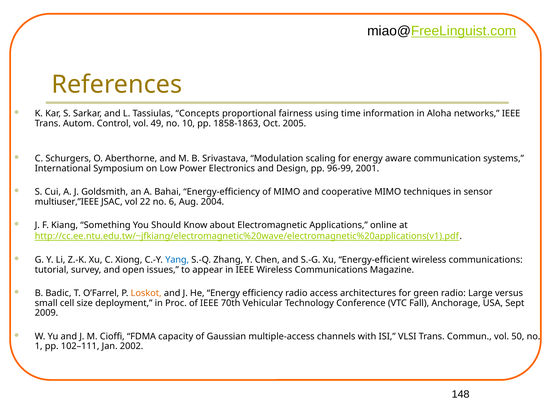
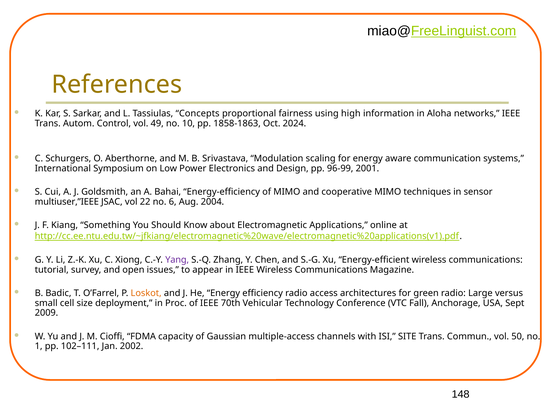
time: time -> high
2005: 2005 -> 2024
Yang colour: blue -> purple
VLSI: VLSI -> SITE
